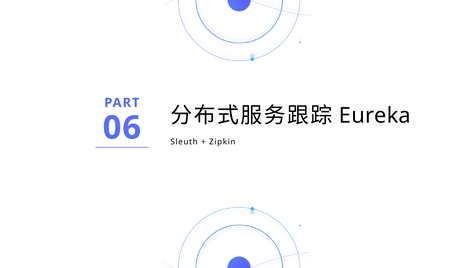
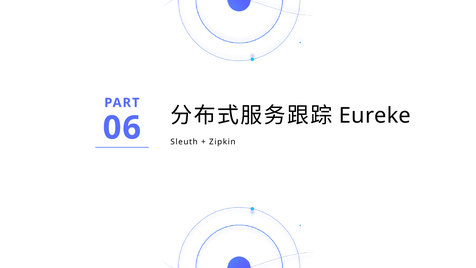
Eureka: Eureka -> Eureke
